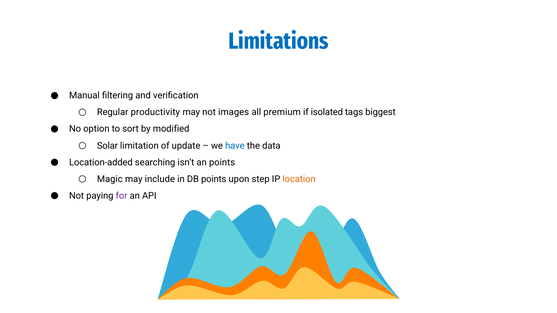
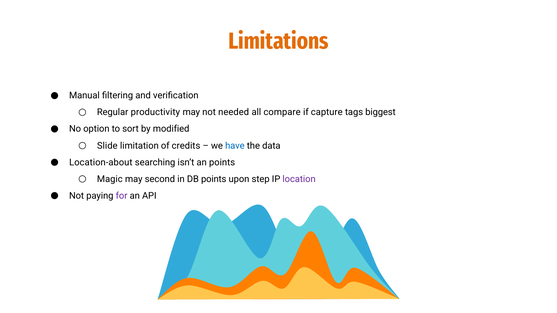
Limitations colour: blue -> orange
images: images -> needed
premium: premium -> compare
isolated: isolated -> capture
Solar: Solar -> Slide
update: update -> credits
Location-added: Location-added -> Location-about
include: include -> second
location colour: orange -> purple
